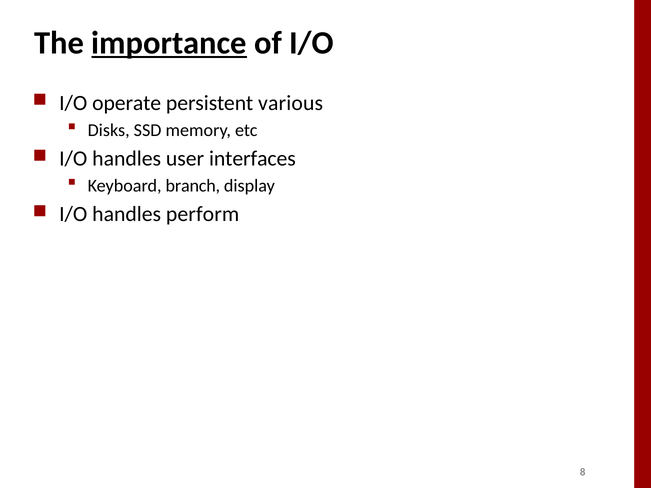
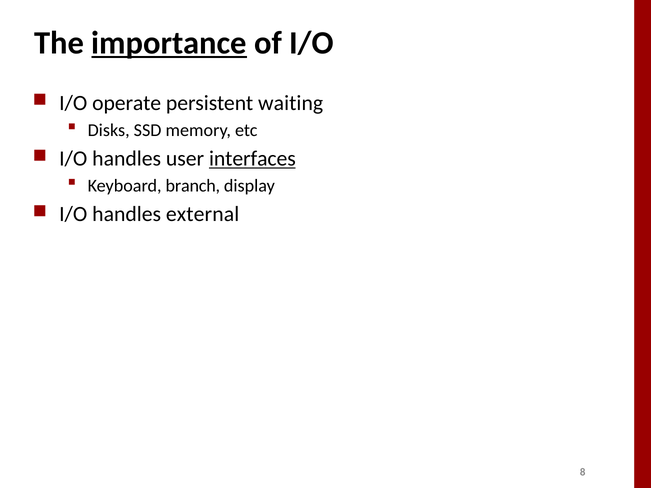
various: various -> waiting
interfaces underline: none -> present
perform: perform -> external
